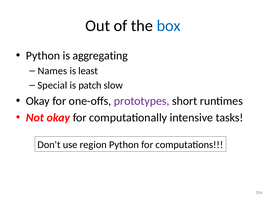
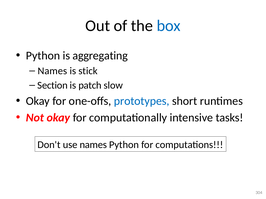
least: least -> stick
Special: Special -> Section
prototypes colour: purple -> blue
use region: region -> names
